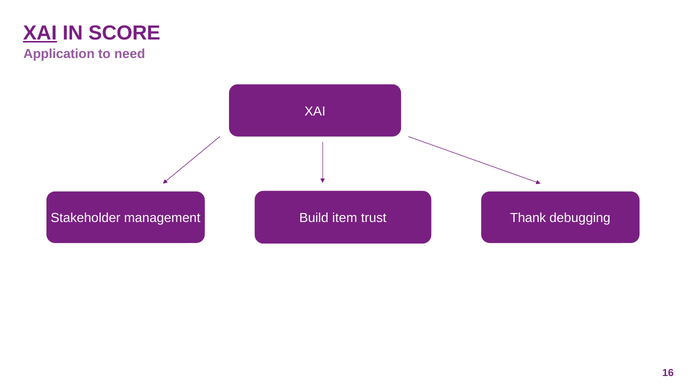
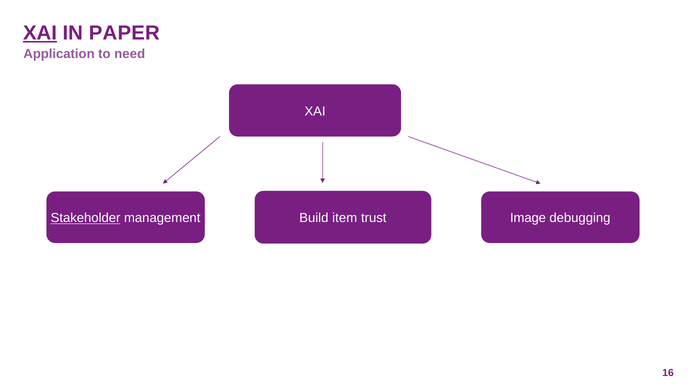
SCORE: SCORE -> PAPER
Stakeholder underline: none -> present
Thank: Thank -> Image
